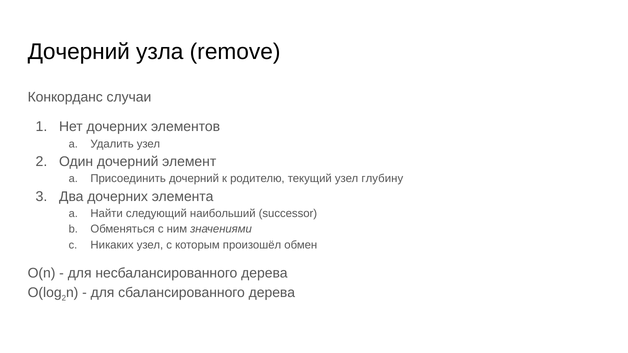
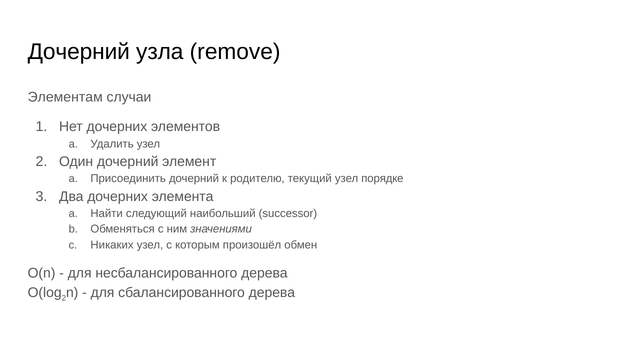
Конкорданс: Конкорданс -> Элементам
глубину: глубину -> порядке
